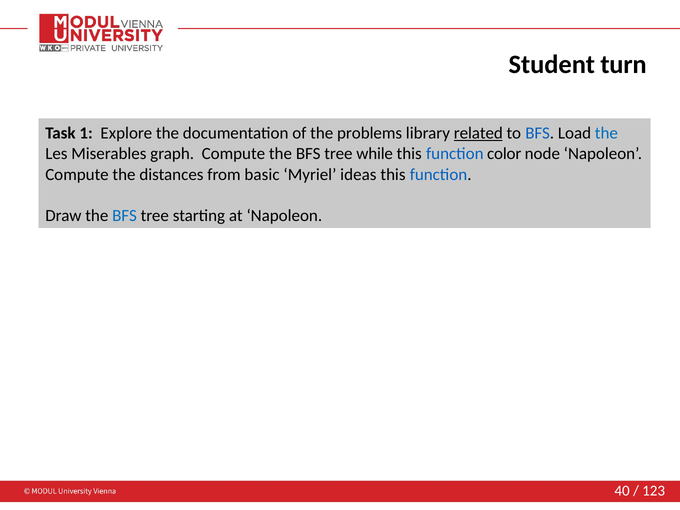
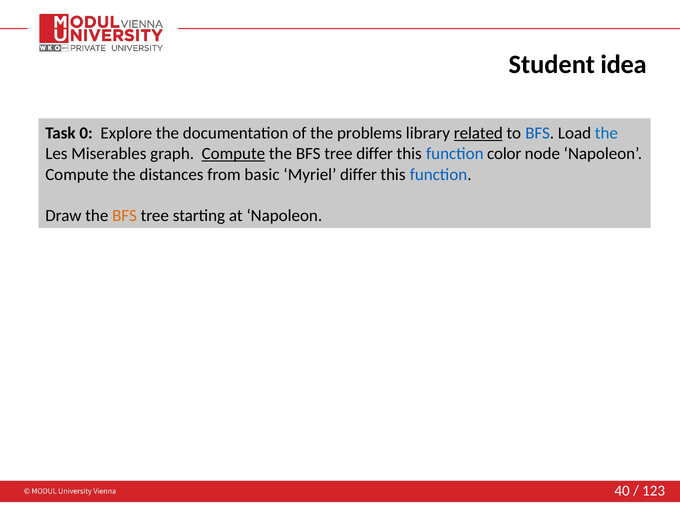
turn: turn -> idea
1: 1 -> 0
Compute at (233, 154) underline: none -> present
tree while: while -> differ
Myriel ideas: ideas -> differ
BFS at (125, 216) colour: blue -> orange
